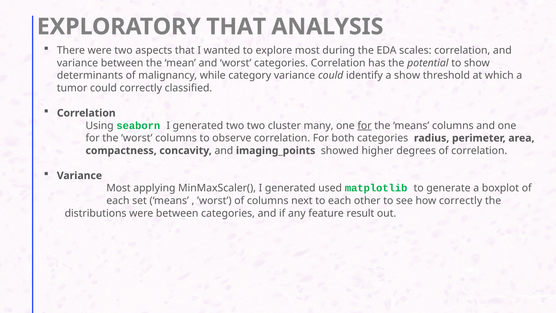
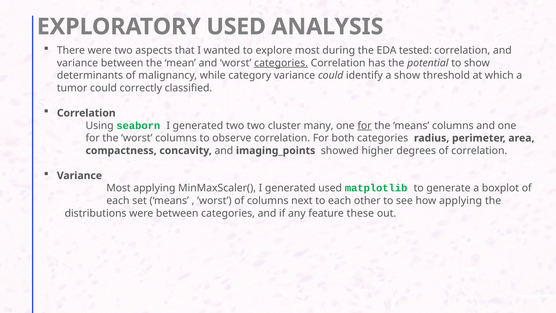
EXPLORATORY THAT: THAT -> USED
scales: scales -> tested
categories at (281, 63) underline: none -> present
how correctly: correctly -> applying
result: result -> these
